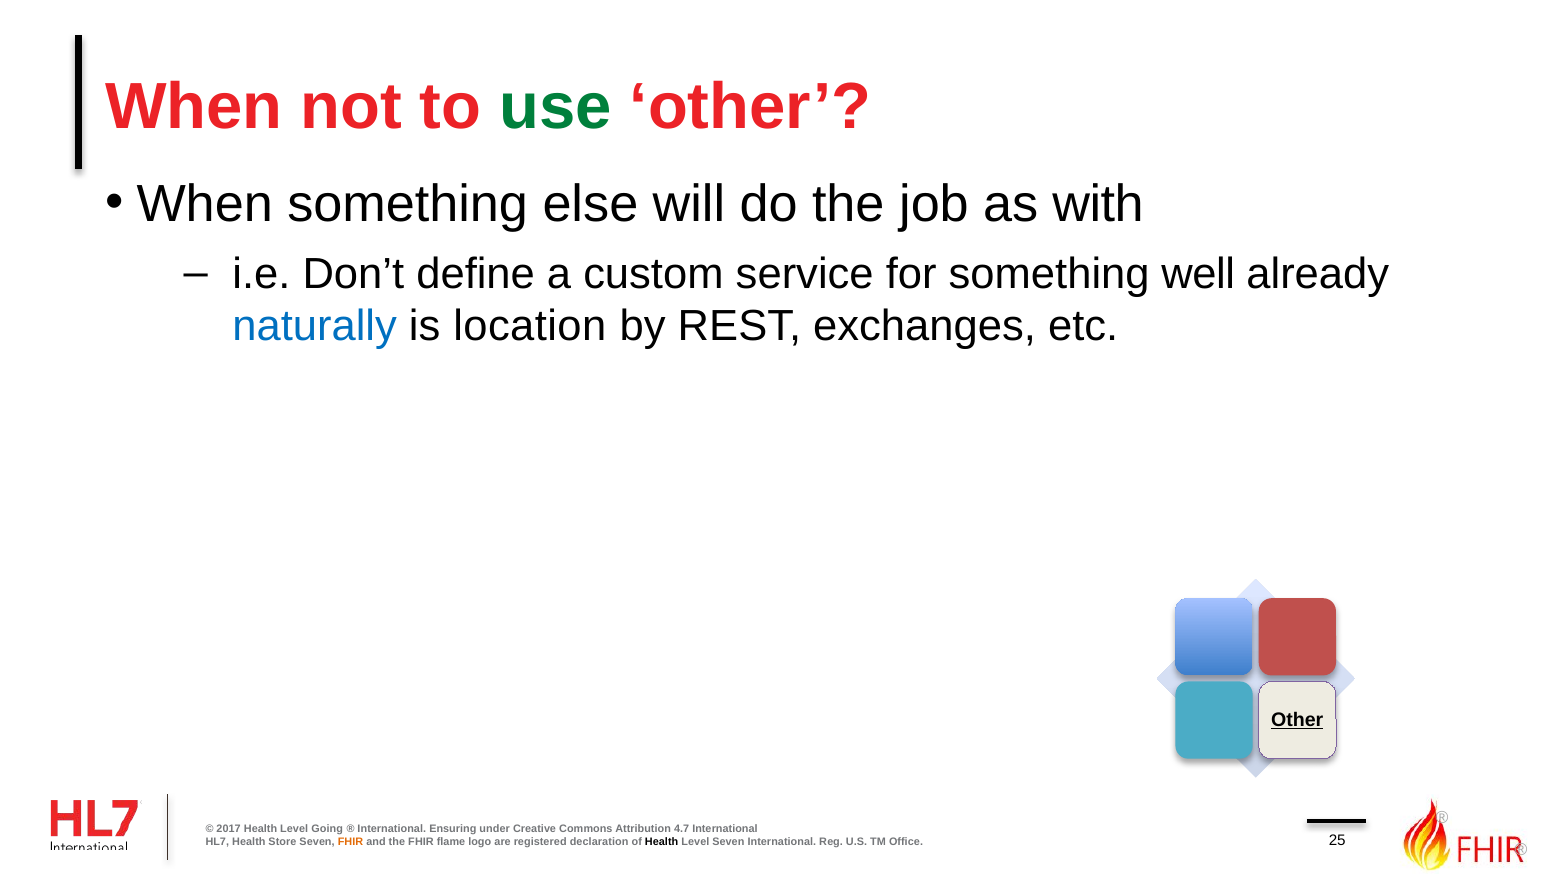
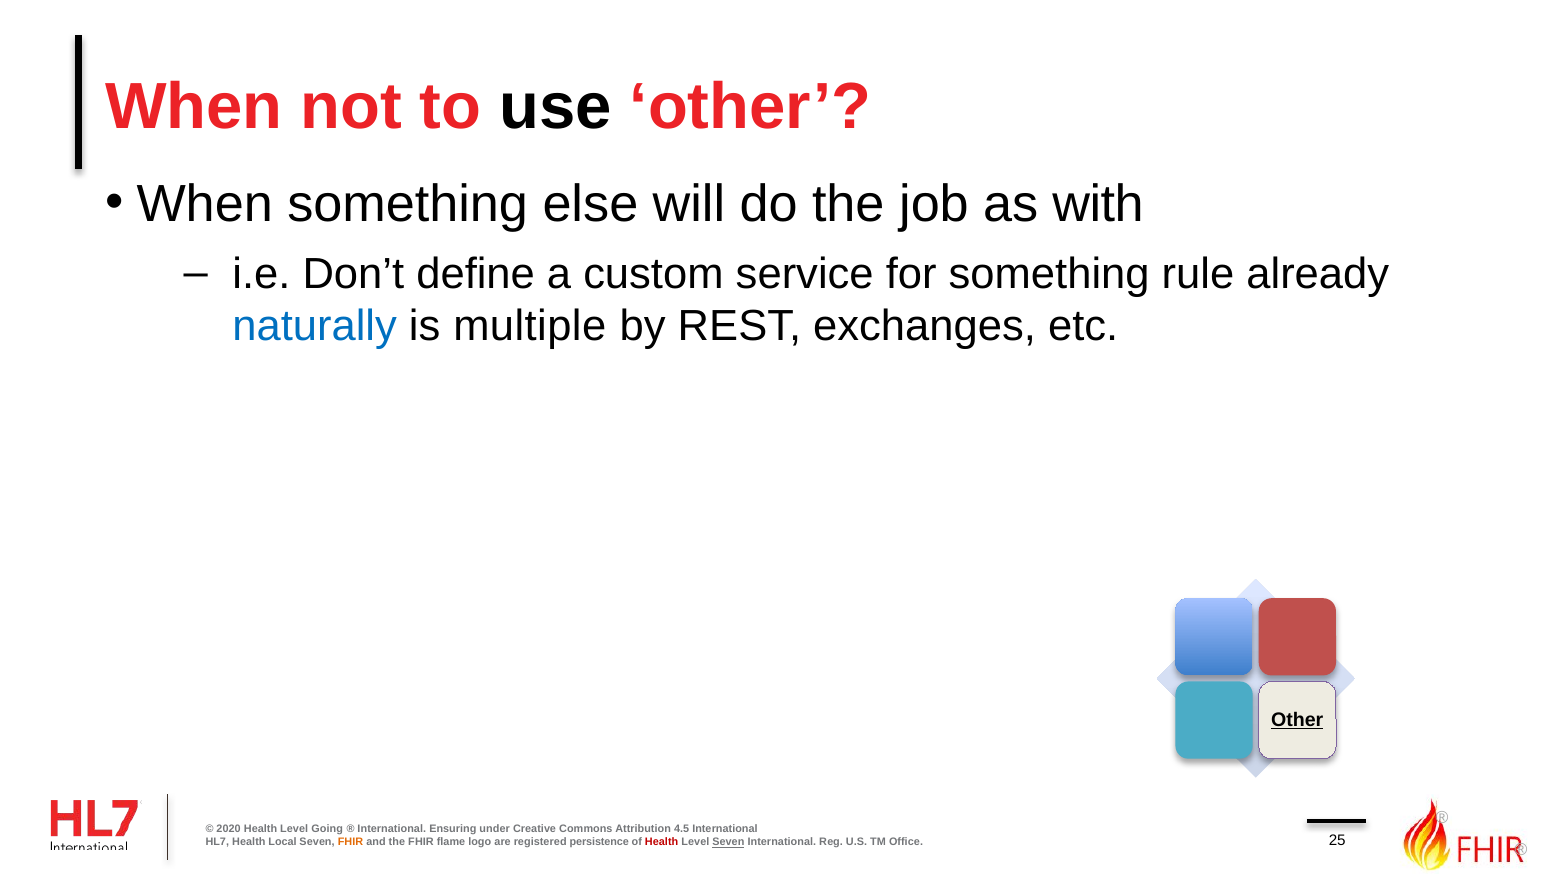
use colour: green -> black
well: well -> rule
location: location -> multiple
2017: 2017 -> 2020
4.7: 4.7 -> 4.5
Store: Store -> Local
declaration: declaration -> persistence
Health at (662, 842) colour: black -> red
Seven at (728, 842) underline: none -> present
